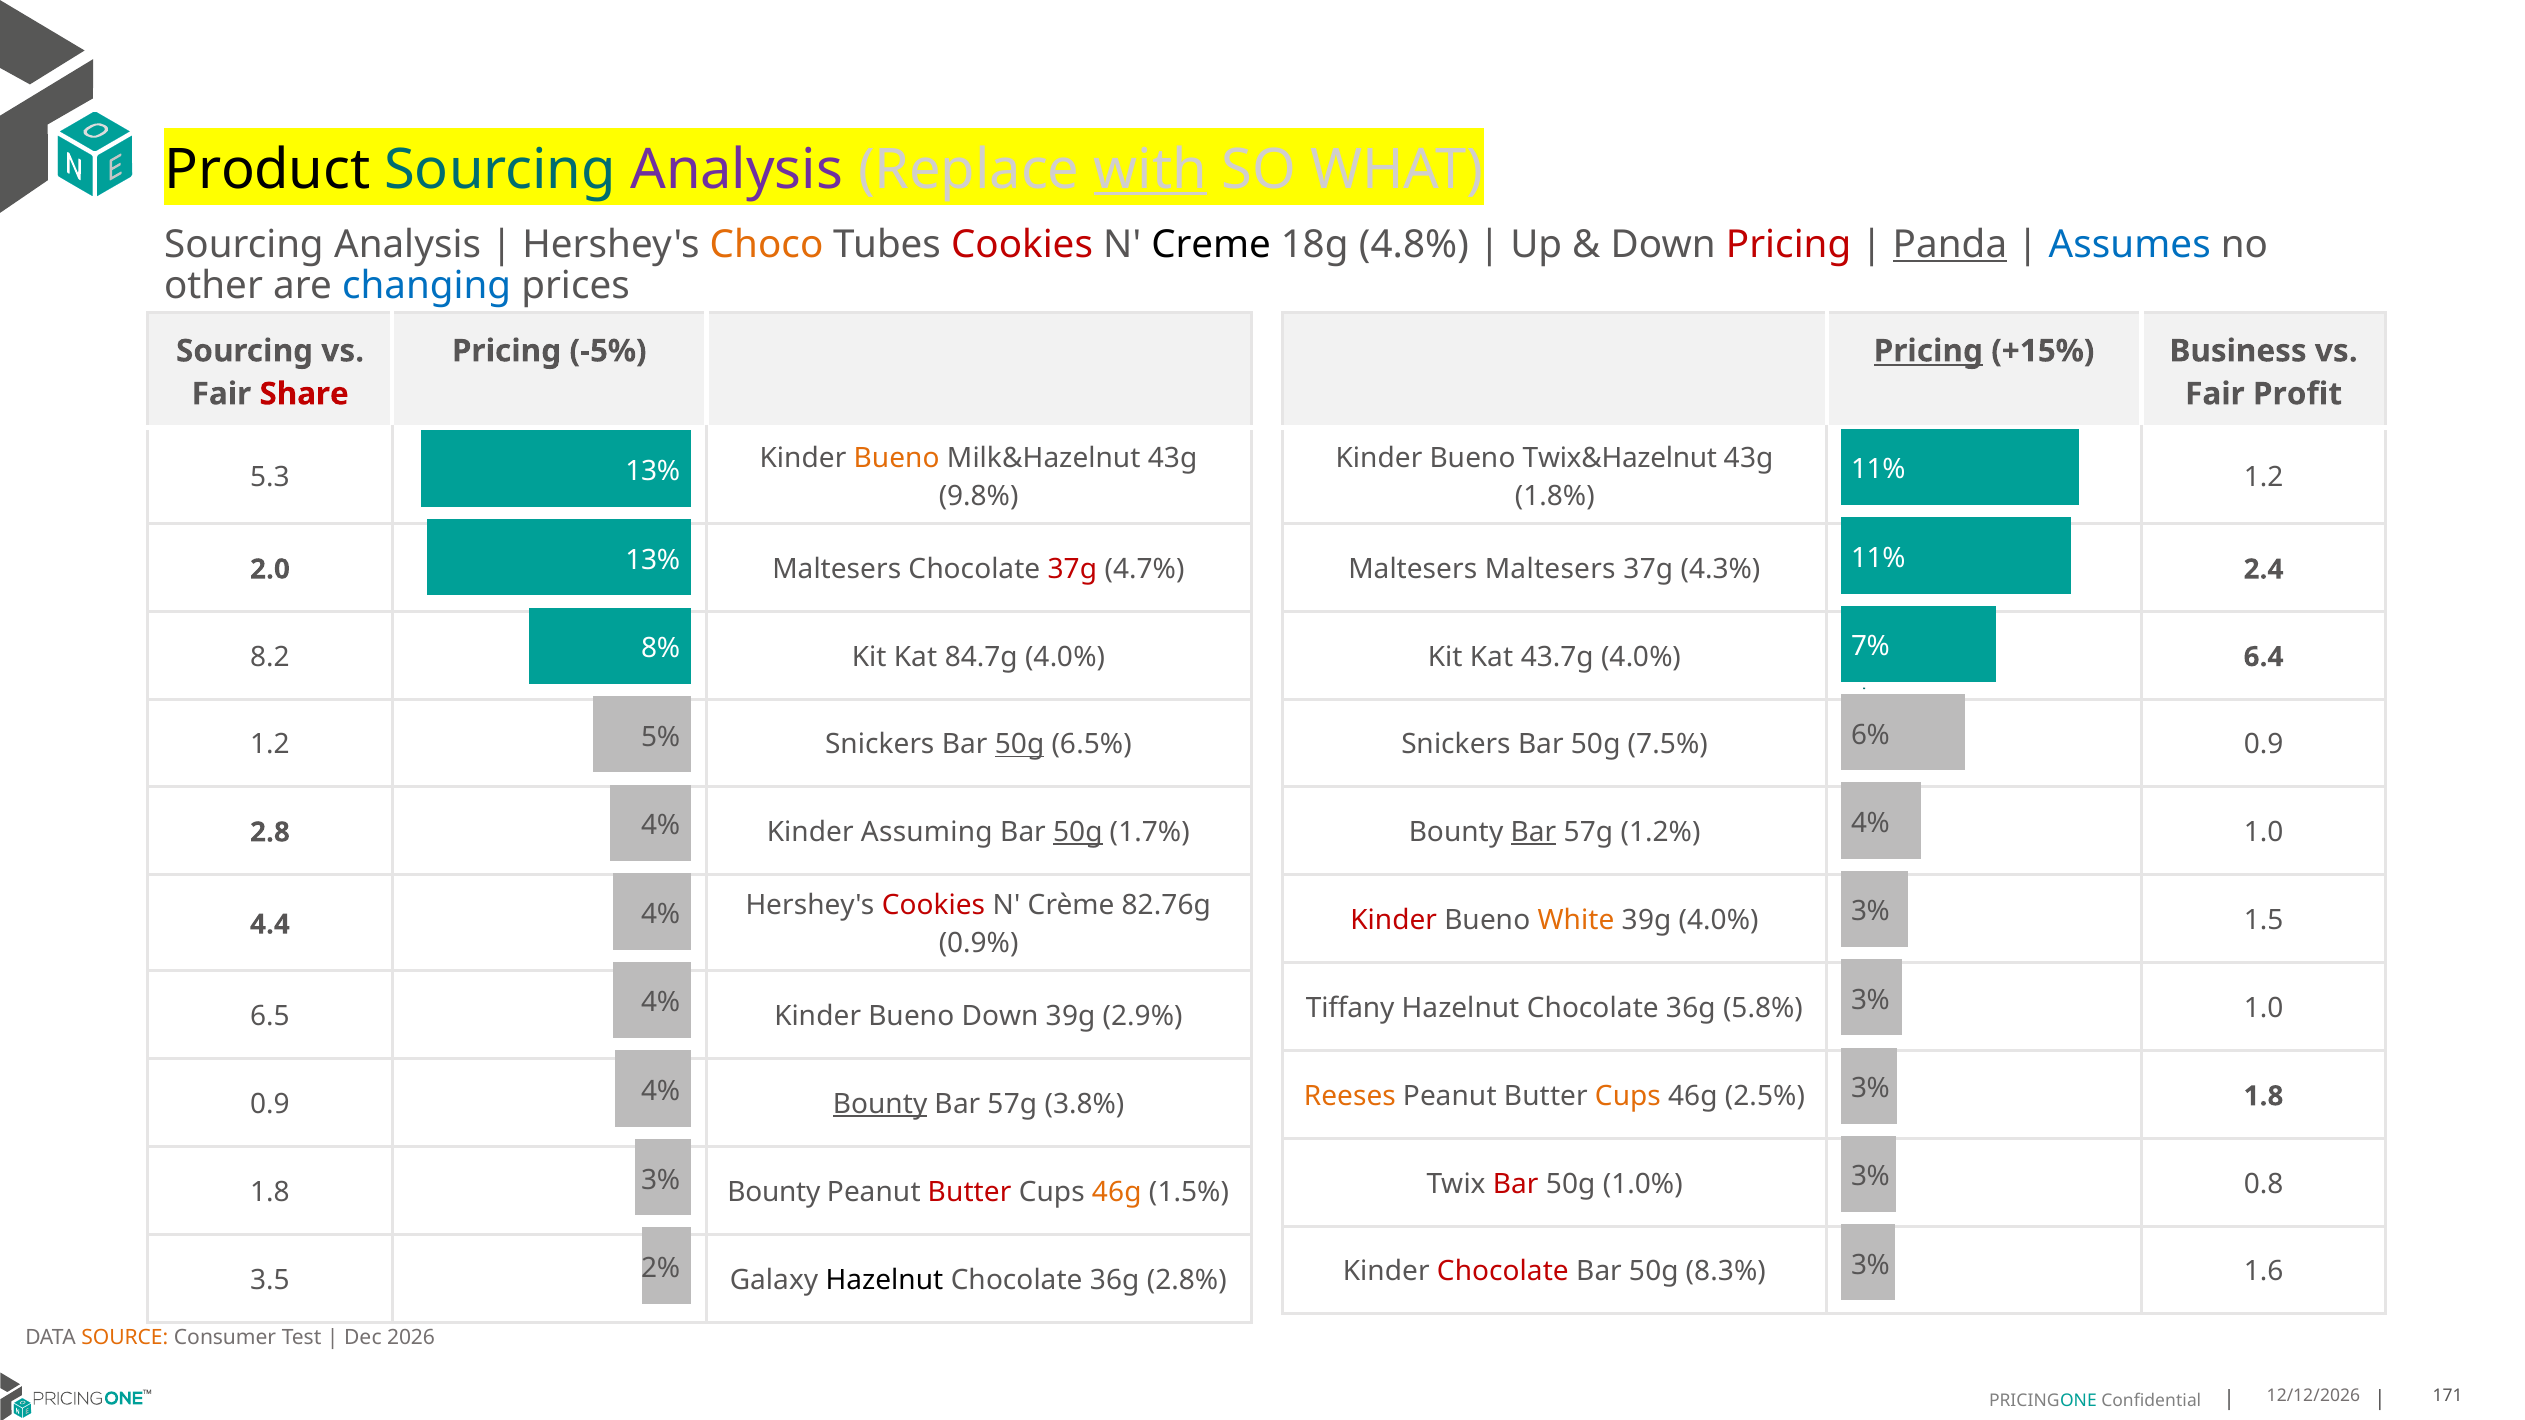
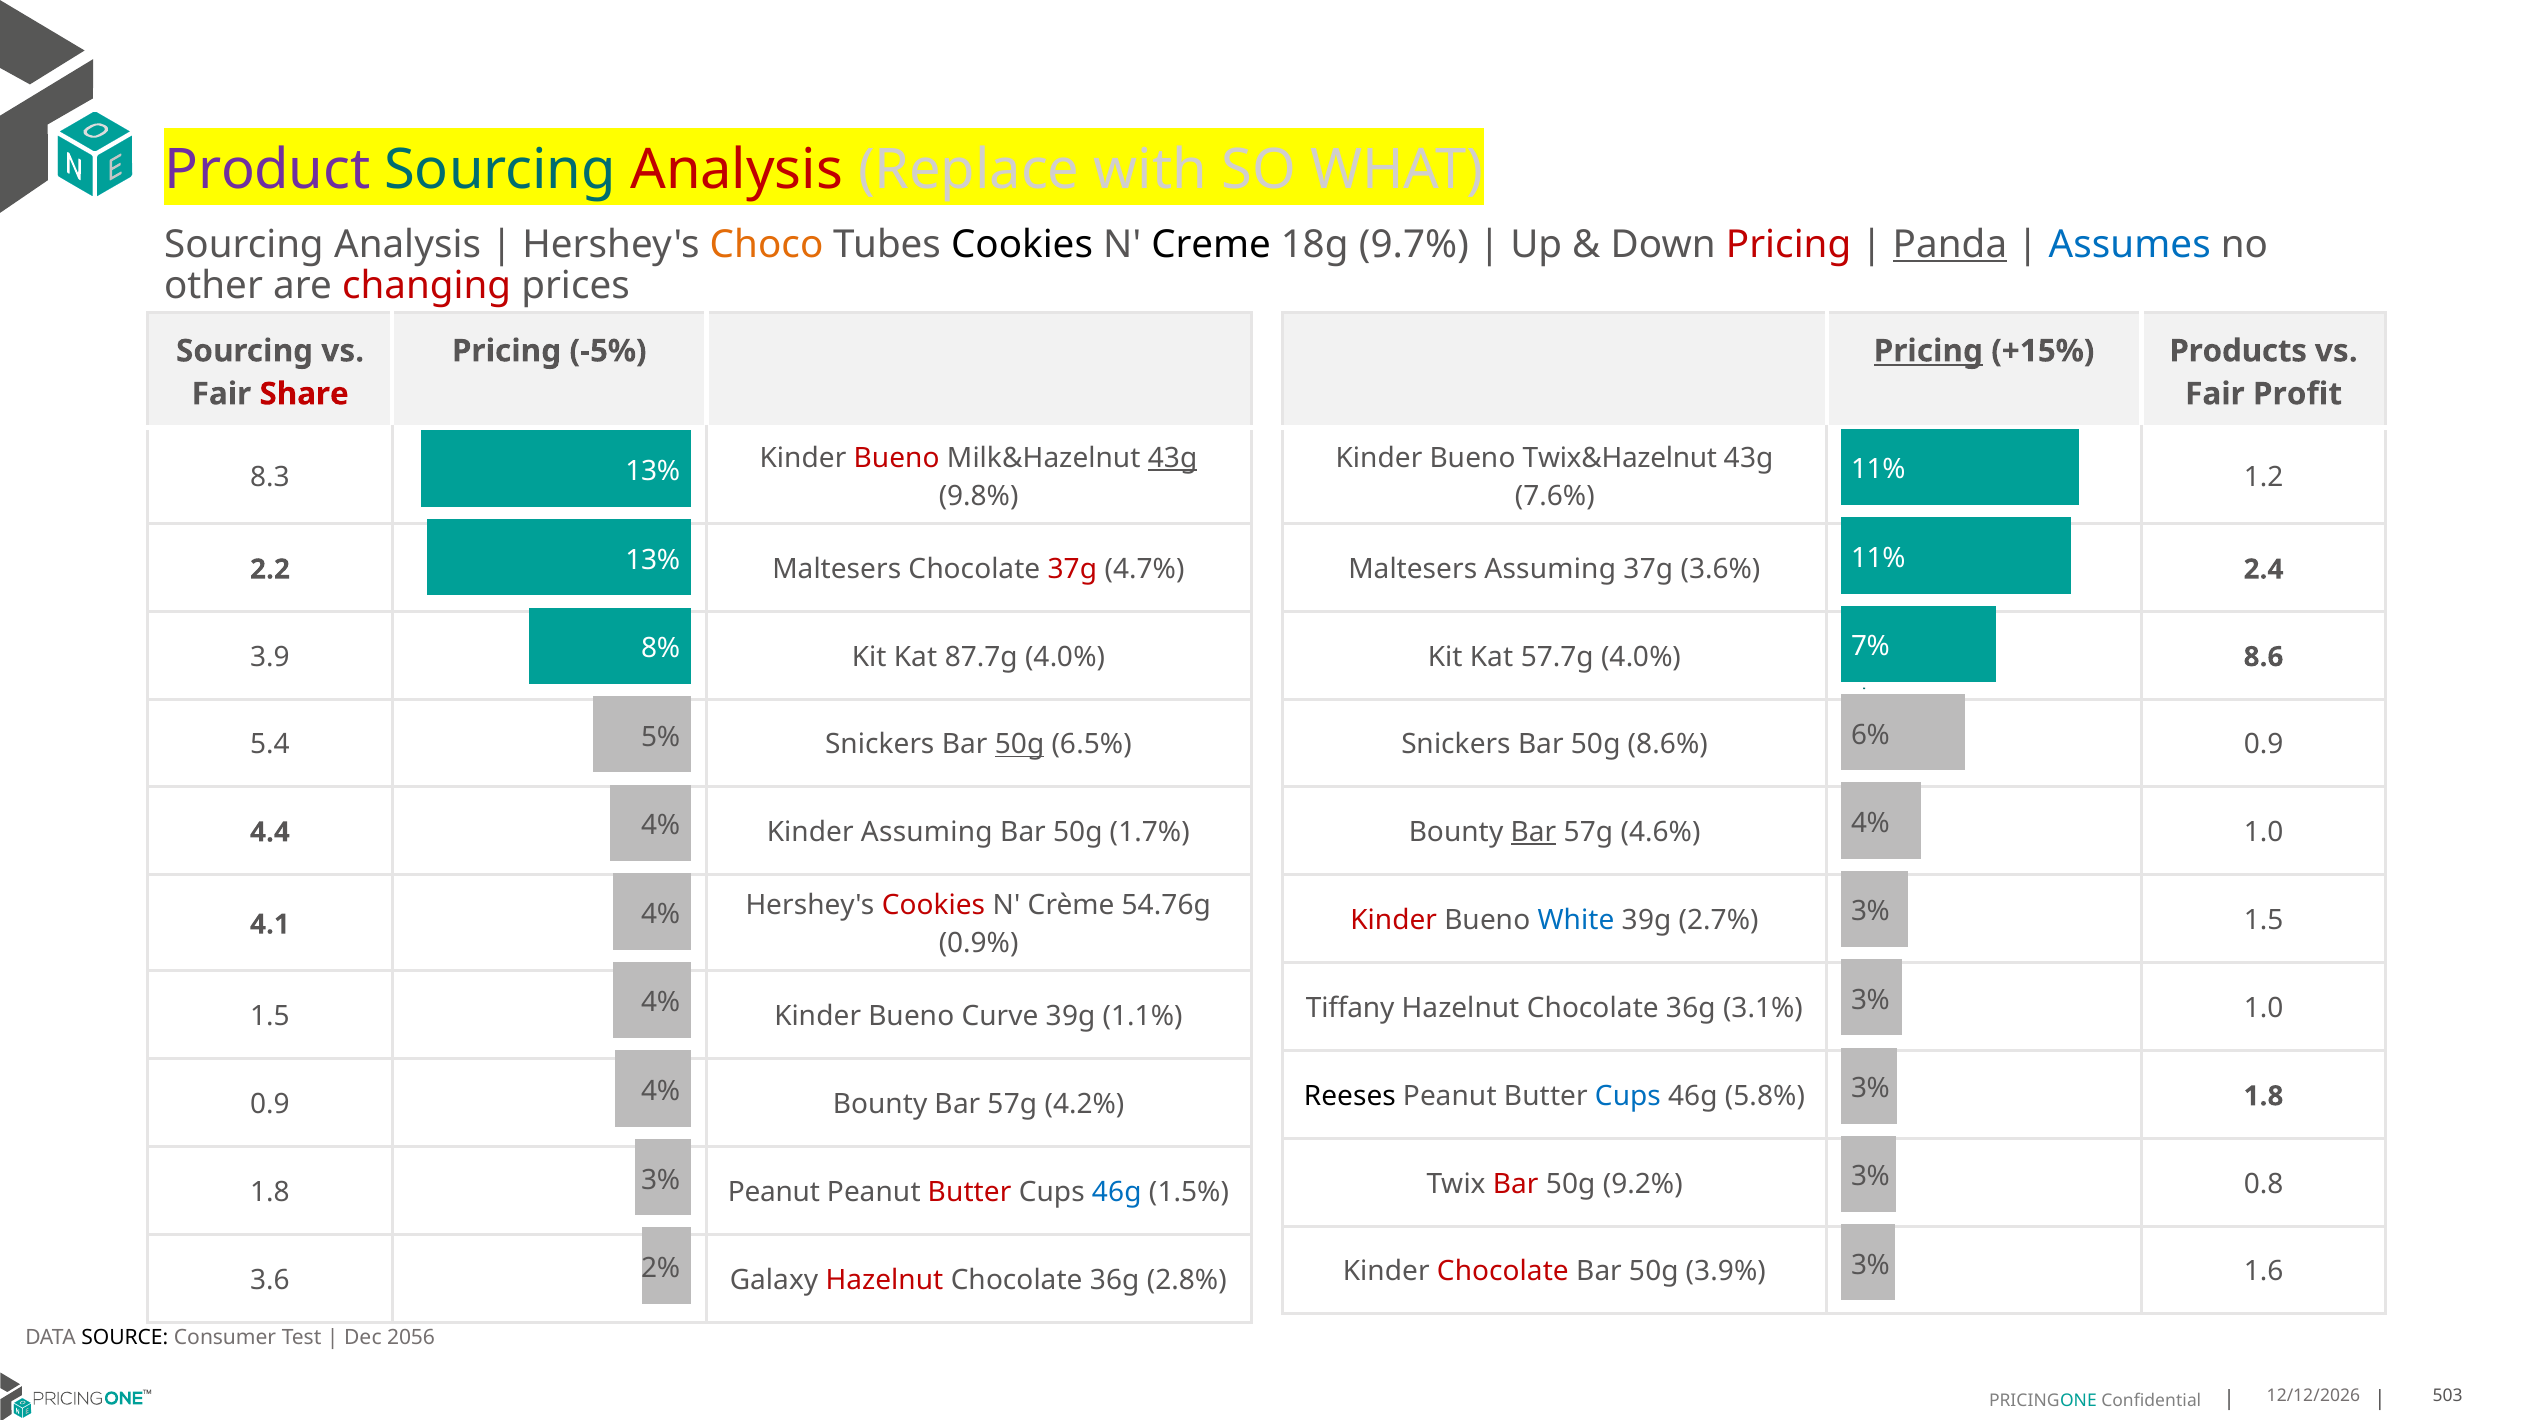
Product colour: black -> purple
Analysis at (737, 170) colour: purple -> red
with underline: present -> none
Cookies at (1022, 244) colour: red -> black
4.8%: 4.8% -> 9.7%
changing colour: blue -> red
Business: Business -> Products
Bueno at (897, 458) colour: orange -> red
43g at (1173, 458) underline: none -> present
5.3: 5.3 -> 8.3
1.8%: 1.8% -> 7.6%
Maltesers Maltesers: Maltesers -> Assuming
4.3%: 4.3% -> 3.6%
2.0: 2.0 -> 2.2
8.2: 8.2 -> 3.9
84.7g: 84.7g -> 87.7g
43.7g: 43.7g -> 57.7g
6.4: 6.4 -> 8.6
1.2 at (270, 745): 1.2 -> 5.4
7.5%: 7.5% -> 8.6%
1.2%: 1.2% -> 4.6%
2.8: 2.8 -> 4.4
50g at (1078, 832) underline: present -> none
82.76g: 82.76g -> 54.76g
White colour: orange -> blue
39g 4.0%: 4.0% -> 2.7%
4.4: 4.4 -> 4.1
5.8%: 5.8% -> 3.1%
6.5 at (270, 1017): 6.5 -> 1.5
Bueno Down: Down -> Curve
2.9%: 2.9% -> 1.1%
Reeses colour: orange -> black
Cups at (1628, 1096) colour: orange -> blue
2.5%: 2.5% -> 5.8%
Bounty at (880, 1104) underline: present -> none
3.8%: 3.8% -> 4.2%
1.0%: 1.0% -> 9.2%
1.8 Bounty: Bounty -> Peanut
46g at (1117, 1192) colour: orange -> blue
8.3%: 8.3% -> 3.9%
3.5: 3.5 -> 3.6
Hazelnut at (884, 1280) colour: black -> red
SOURCE colour: orange -> black
2026: 2026 -> 2056
171: 171 -> 503
